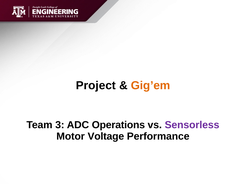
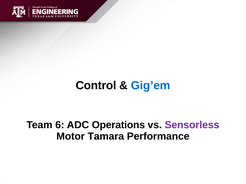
Project: Project -> Control
Gig’em colour: orange -> blue
3: 3 -> 6
Voltage: Voltage -> Tamara
